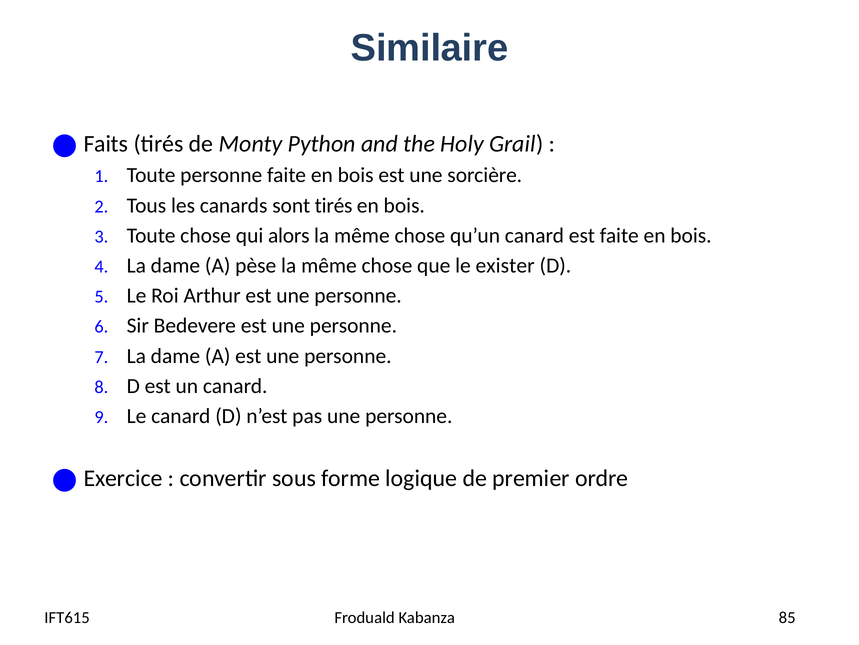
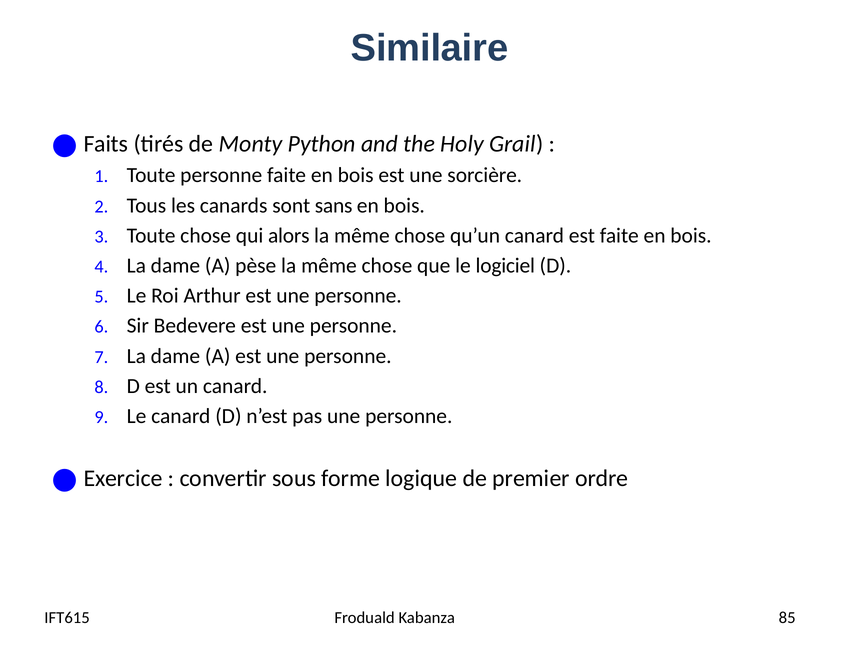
sont tirés: tirés -> sans
exister: exister -> logiciel
